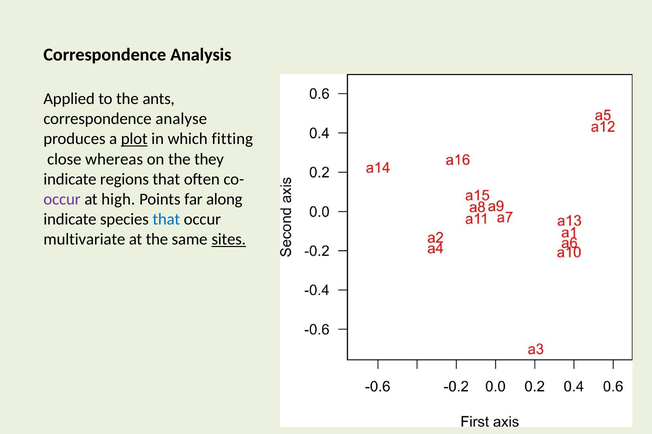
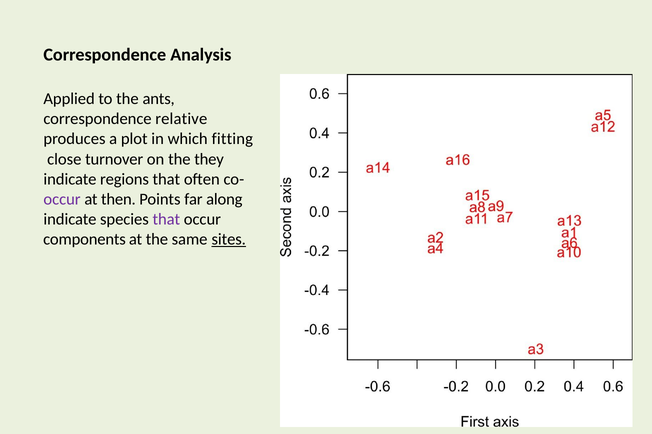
analyse: analyse -> relative
plot underline: present -> none
whereas: whereas -> turnover
high: high -> then
that at (166, 220) colour: blue -> purple
multivariate: multivariate -> components
